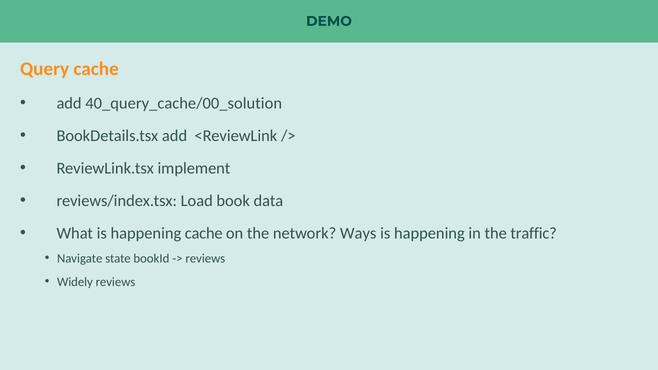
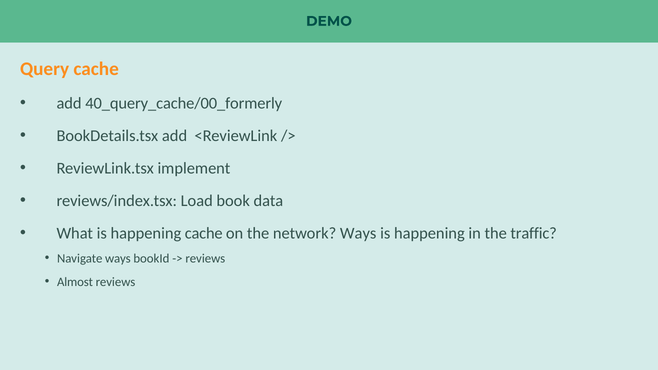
40_query_cache/00_solution: 40_query_cache/00_solution -> 40_query_cache/00_formerly
Navigate state: state -> ways
Widely: Widely -> Almost
